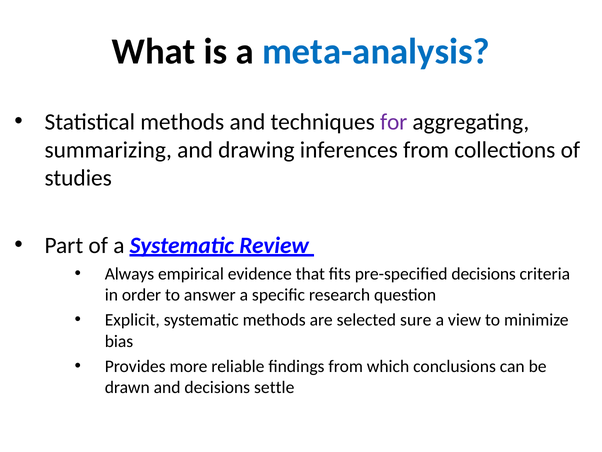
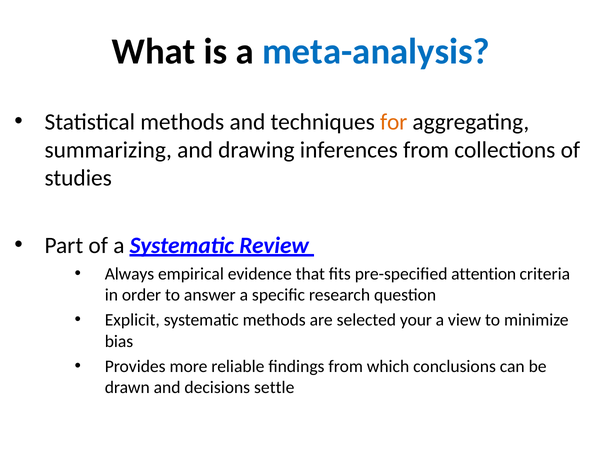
for colour: purple -> orange
pre-specified decisions: decisions -> attention
sure: sure -> your
